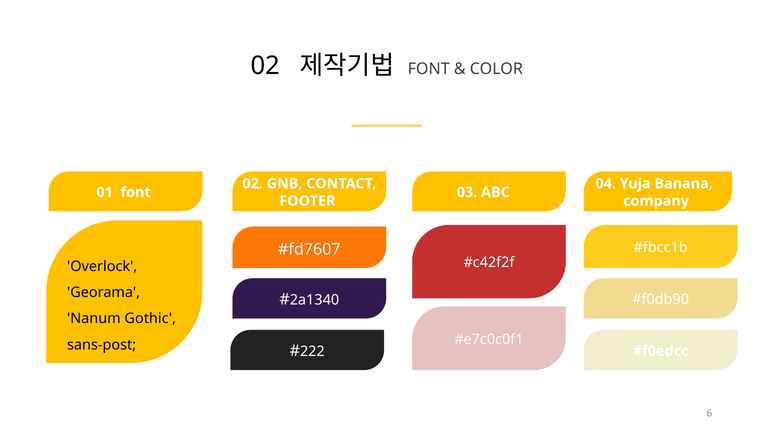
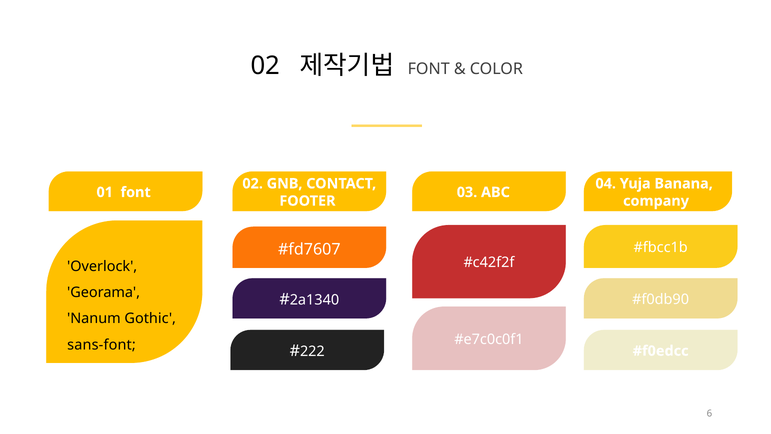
sans-post: sans-post -> sans-font
